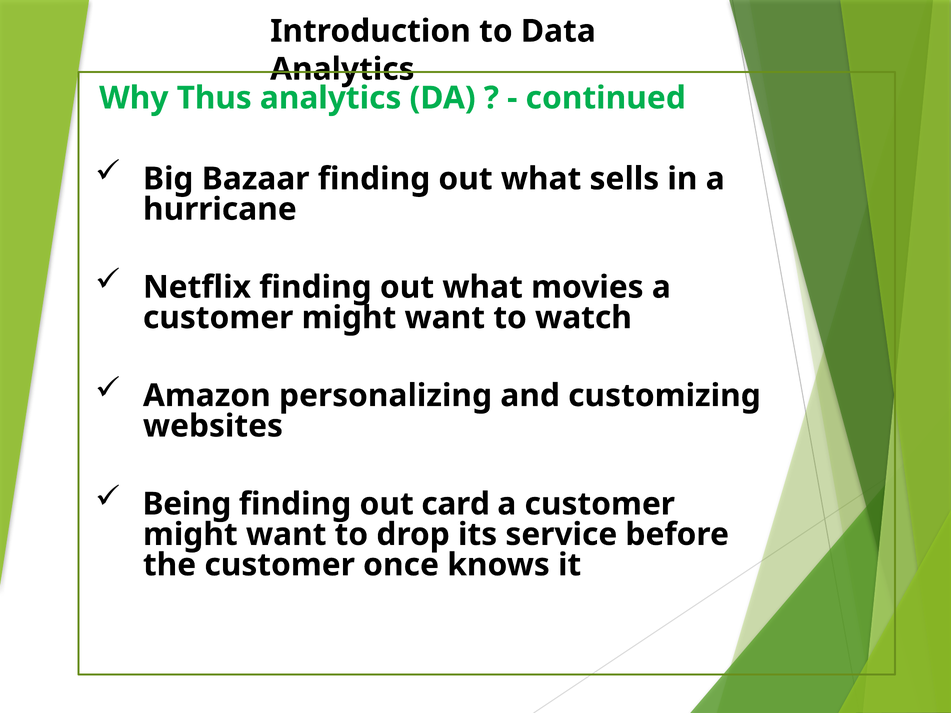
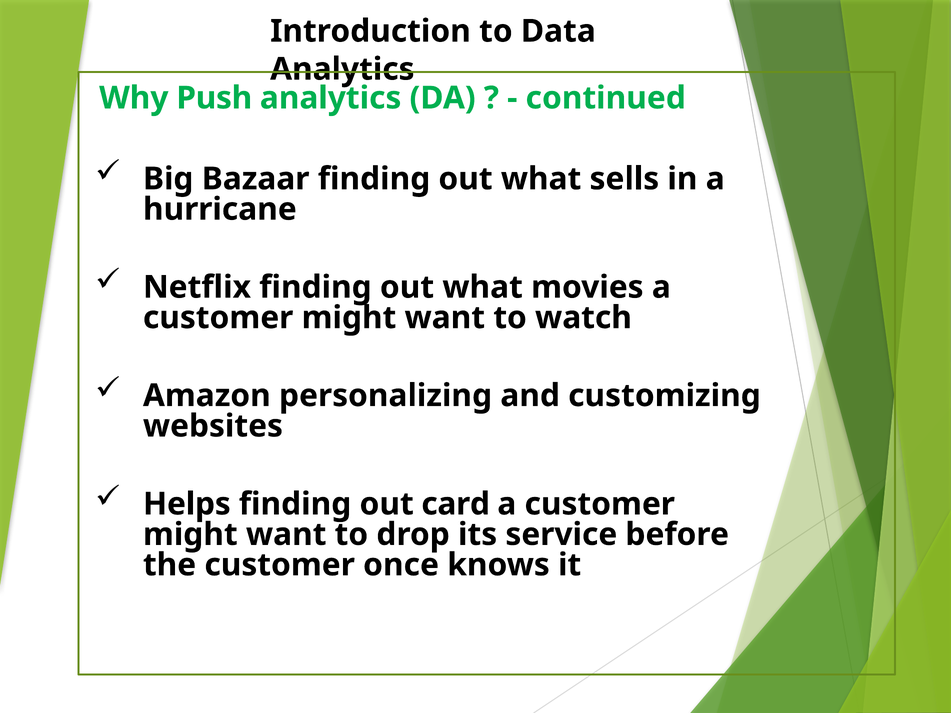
Thus: Thus -> Push
Being: Being -> Helps
